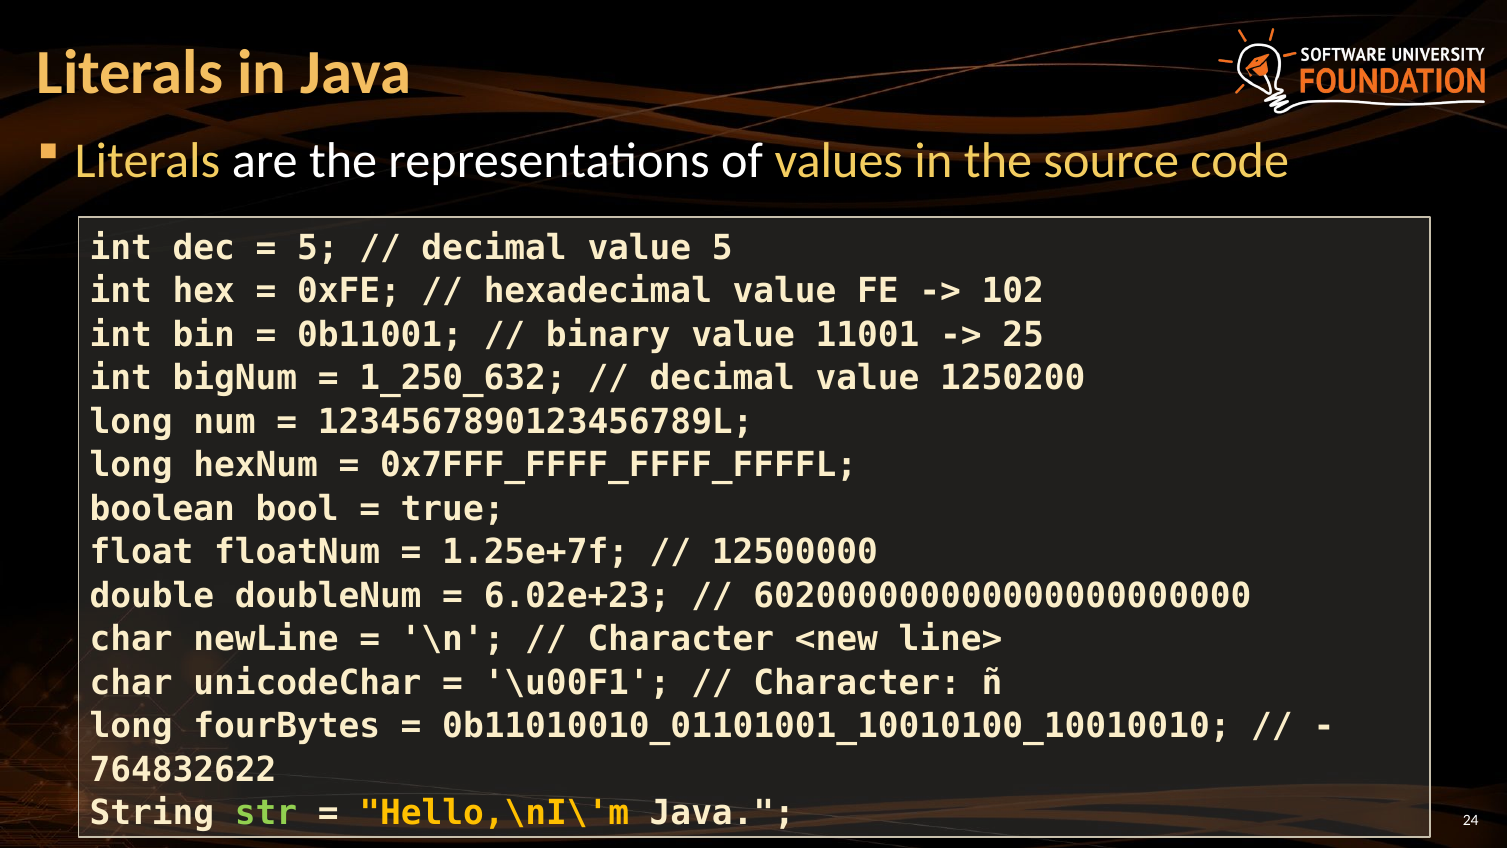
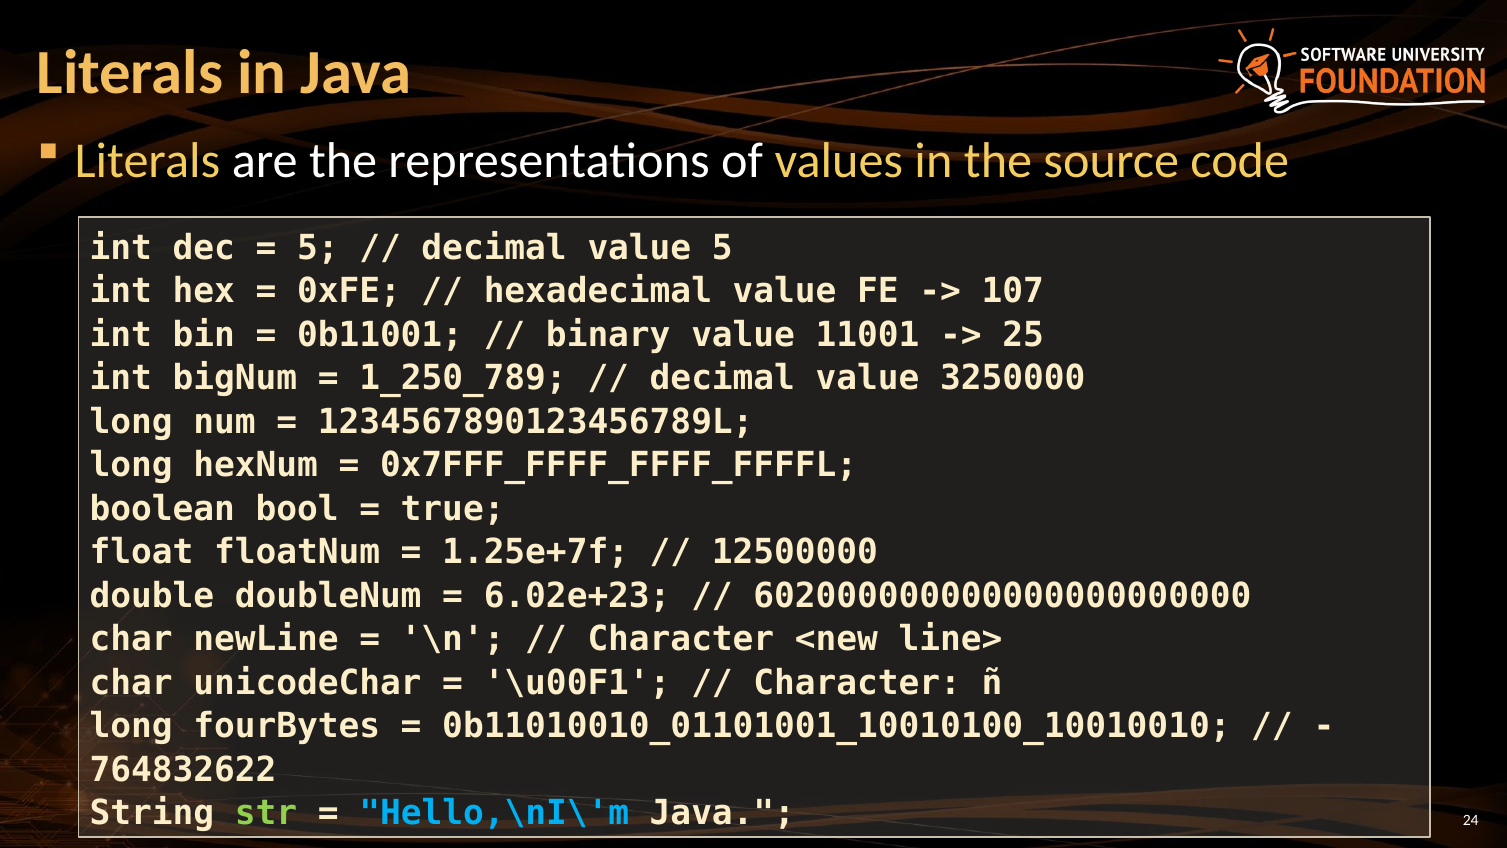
102: 102 -> 107
1_250_632: 1_250_632 -> 1_250_789
1250200: 1250200 -> 3250000
Hello,\nI\'m colour: yellow -> light blue
